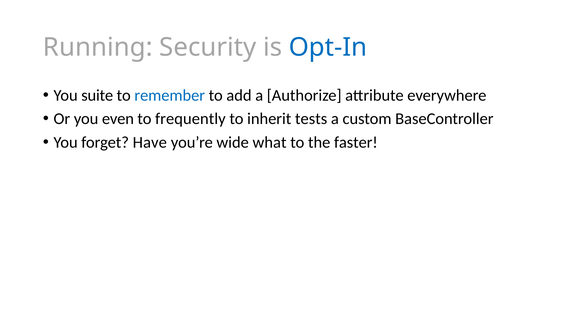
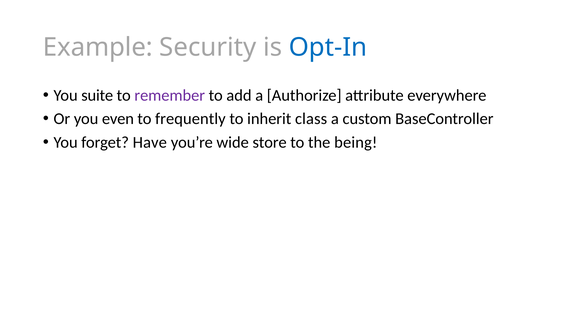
Running: Running -> Example
remember colour: blue -> purple
tests: tests -> class
what: what -> store
faster: faster -> being
